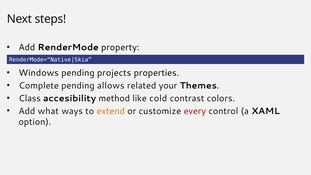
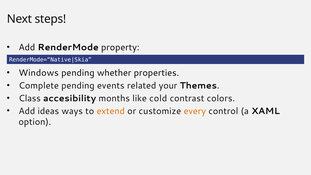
projects: projects -> whether
allows: allows -> events
method: method -> months
what: what -> ideas
every colour: red -> orange
